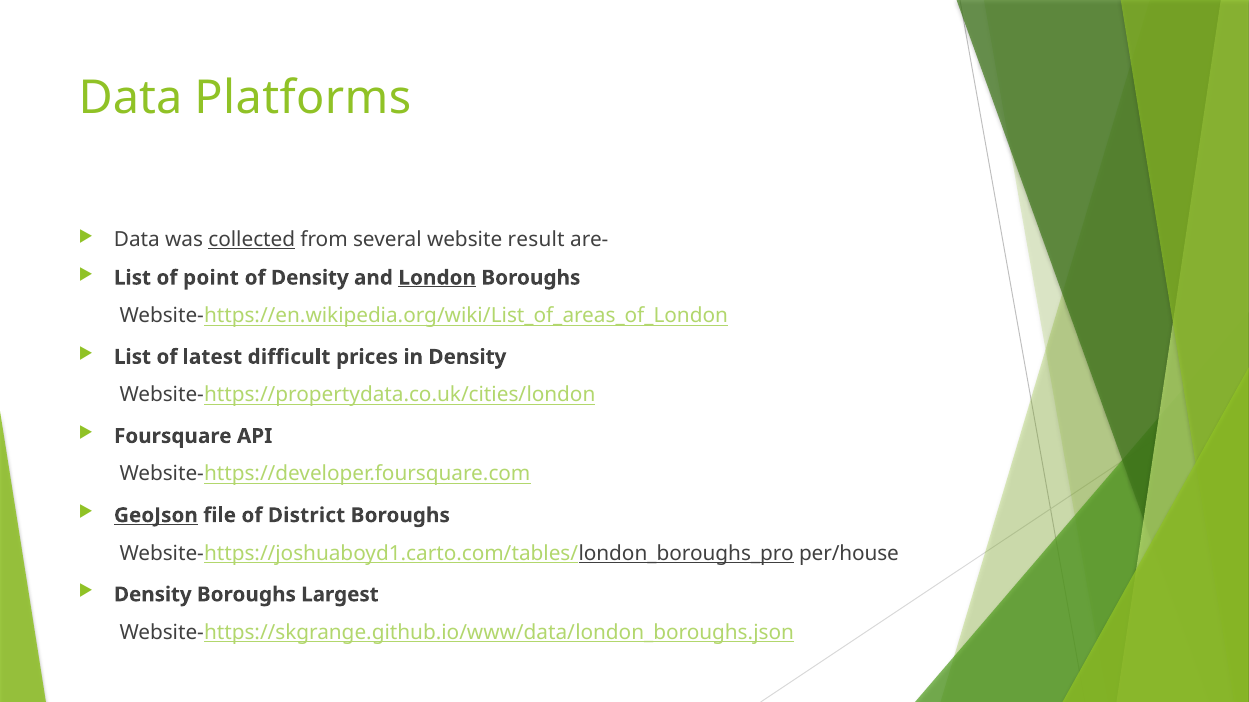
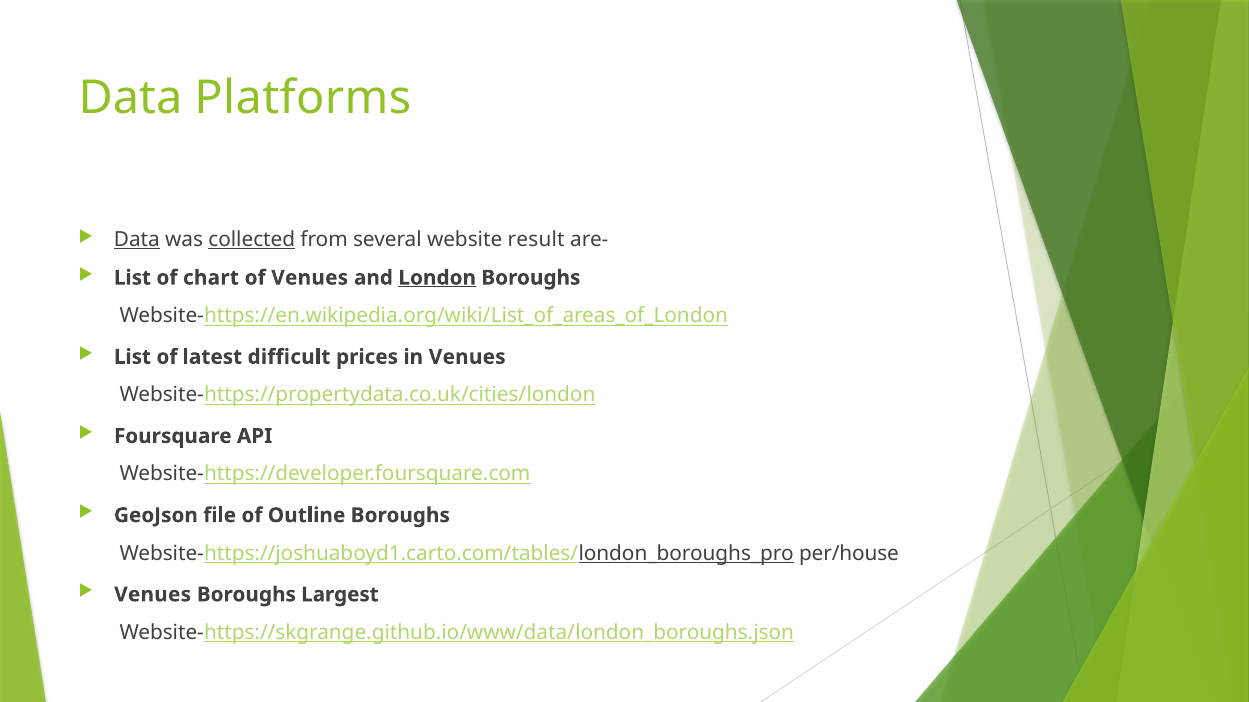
Data at (137, 240) underline: none -> present
point: point -> chart
of Density: Density -> Venues
in Density: Density -> Venues
GeoJson underline: present -> none
District: District -> Outline
Density at (153, 595): Density -> Venues
